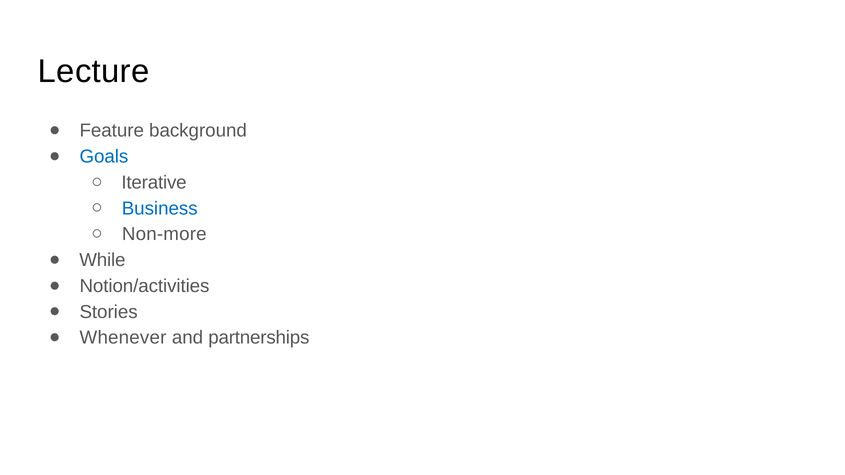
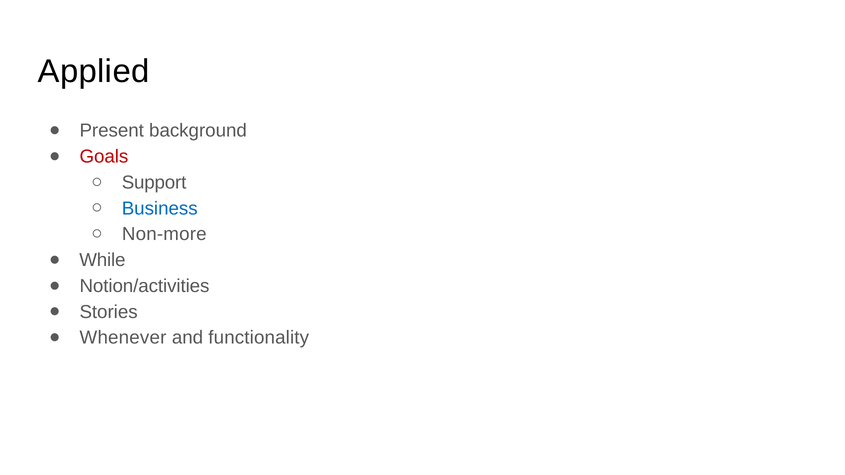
Lecture: Lecture -> Applied
Feature: Feature -> Present
Goals colour: blue -> red
Iterative: Iterative -> Support
partnerships: partnerships -> functionality
